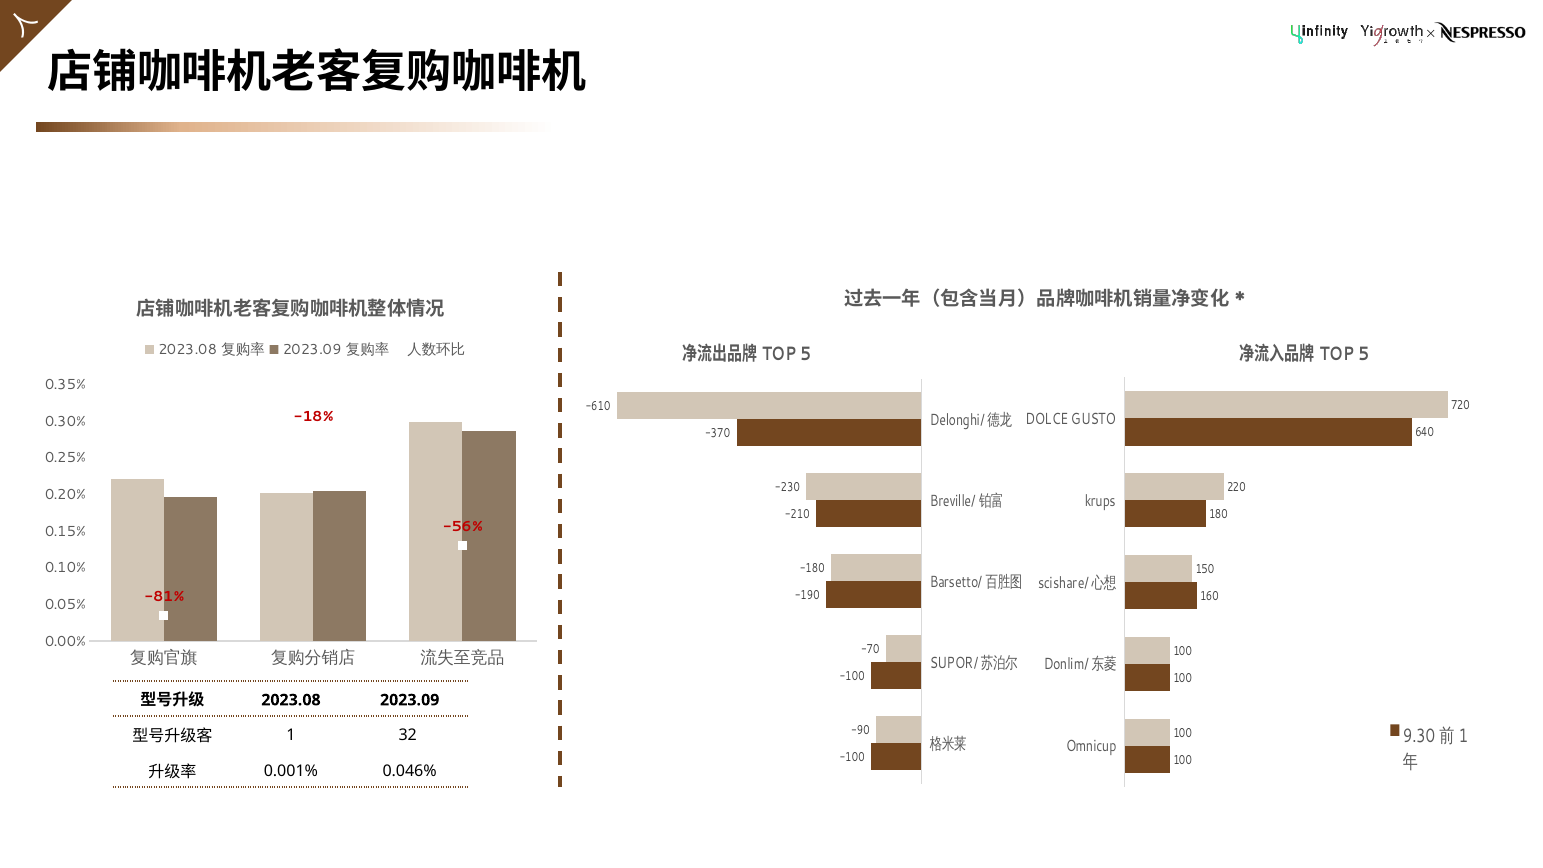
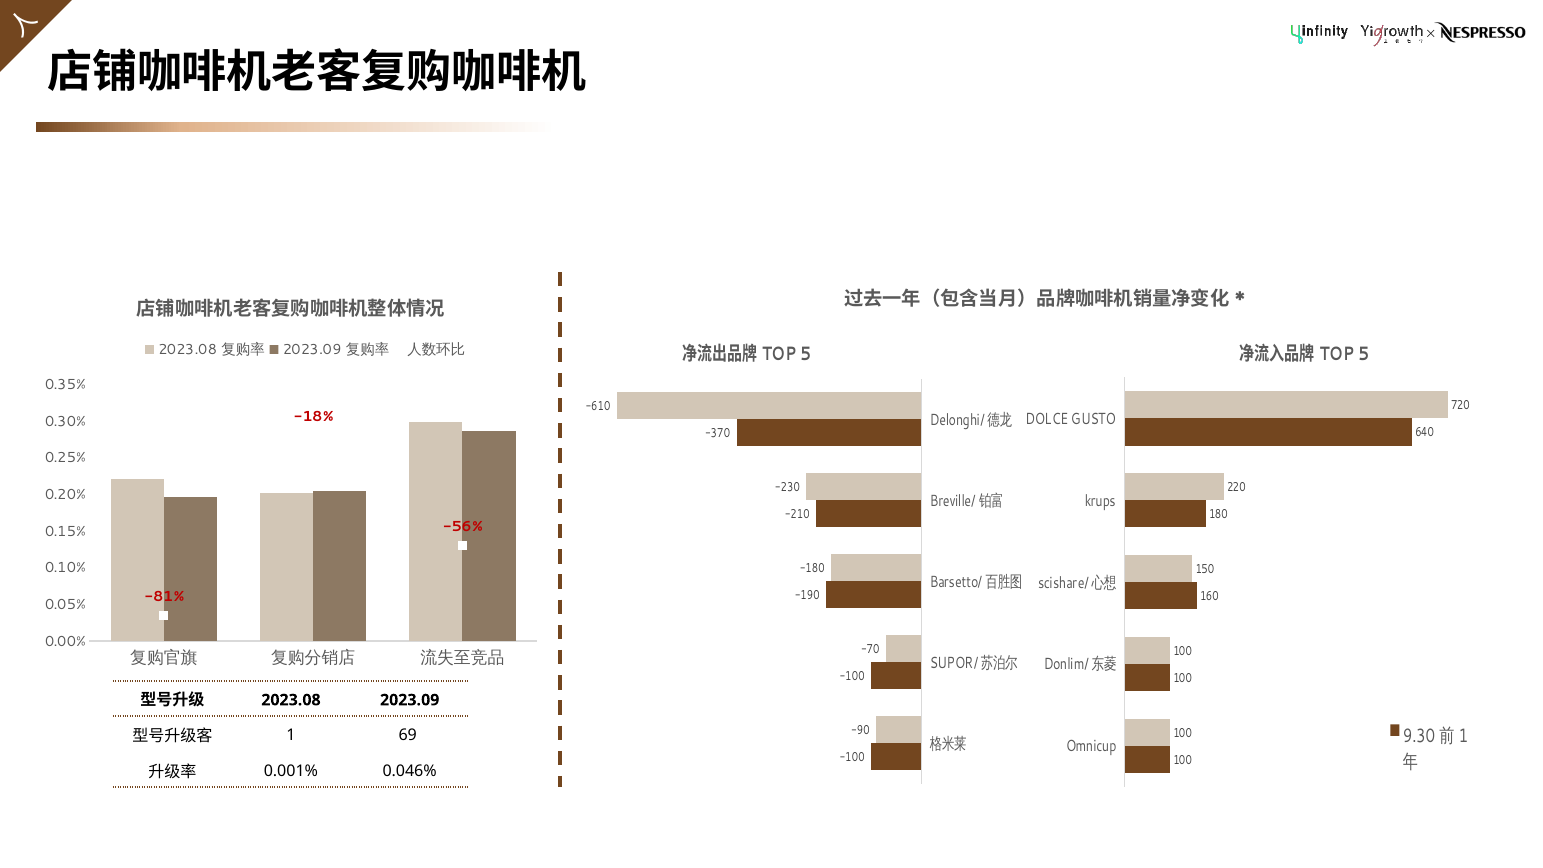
32: 32 -> 69
